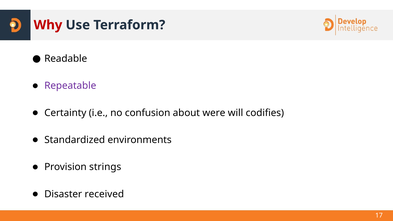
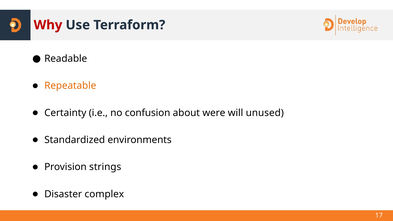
Repeatable colour: purple -> orange
codifies: codifies -> unused
received: received -> complex
